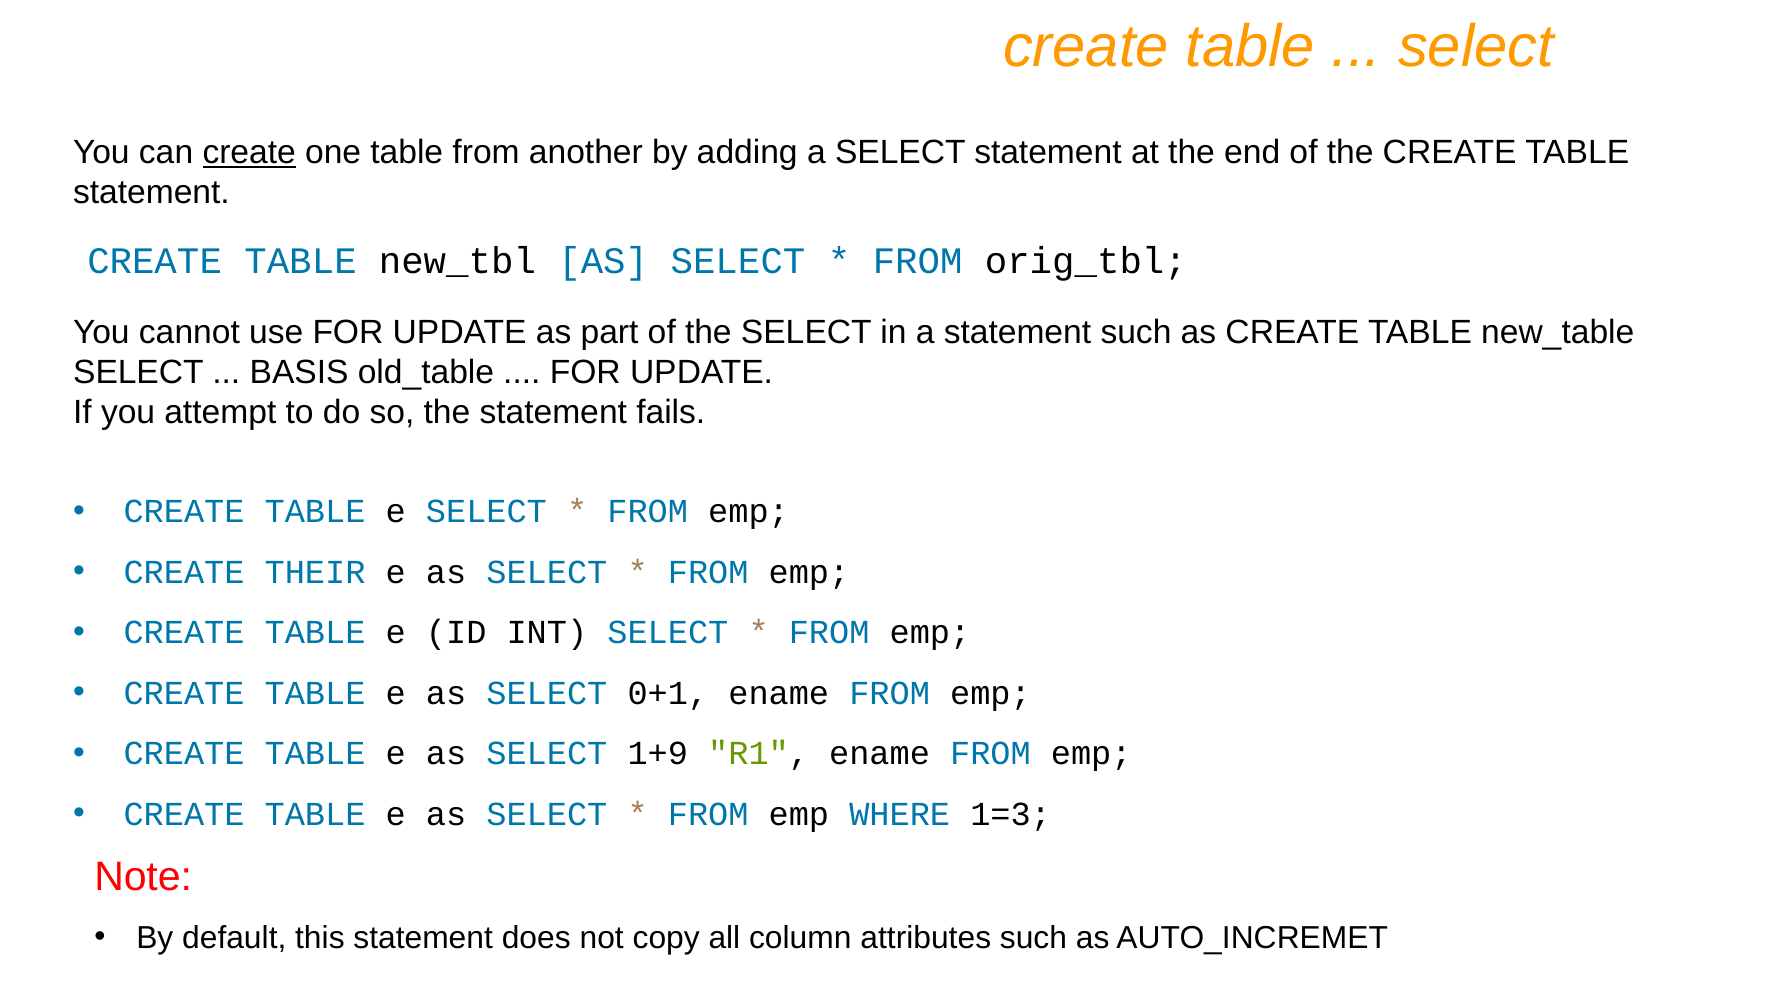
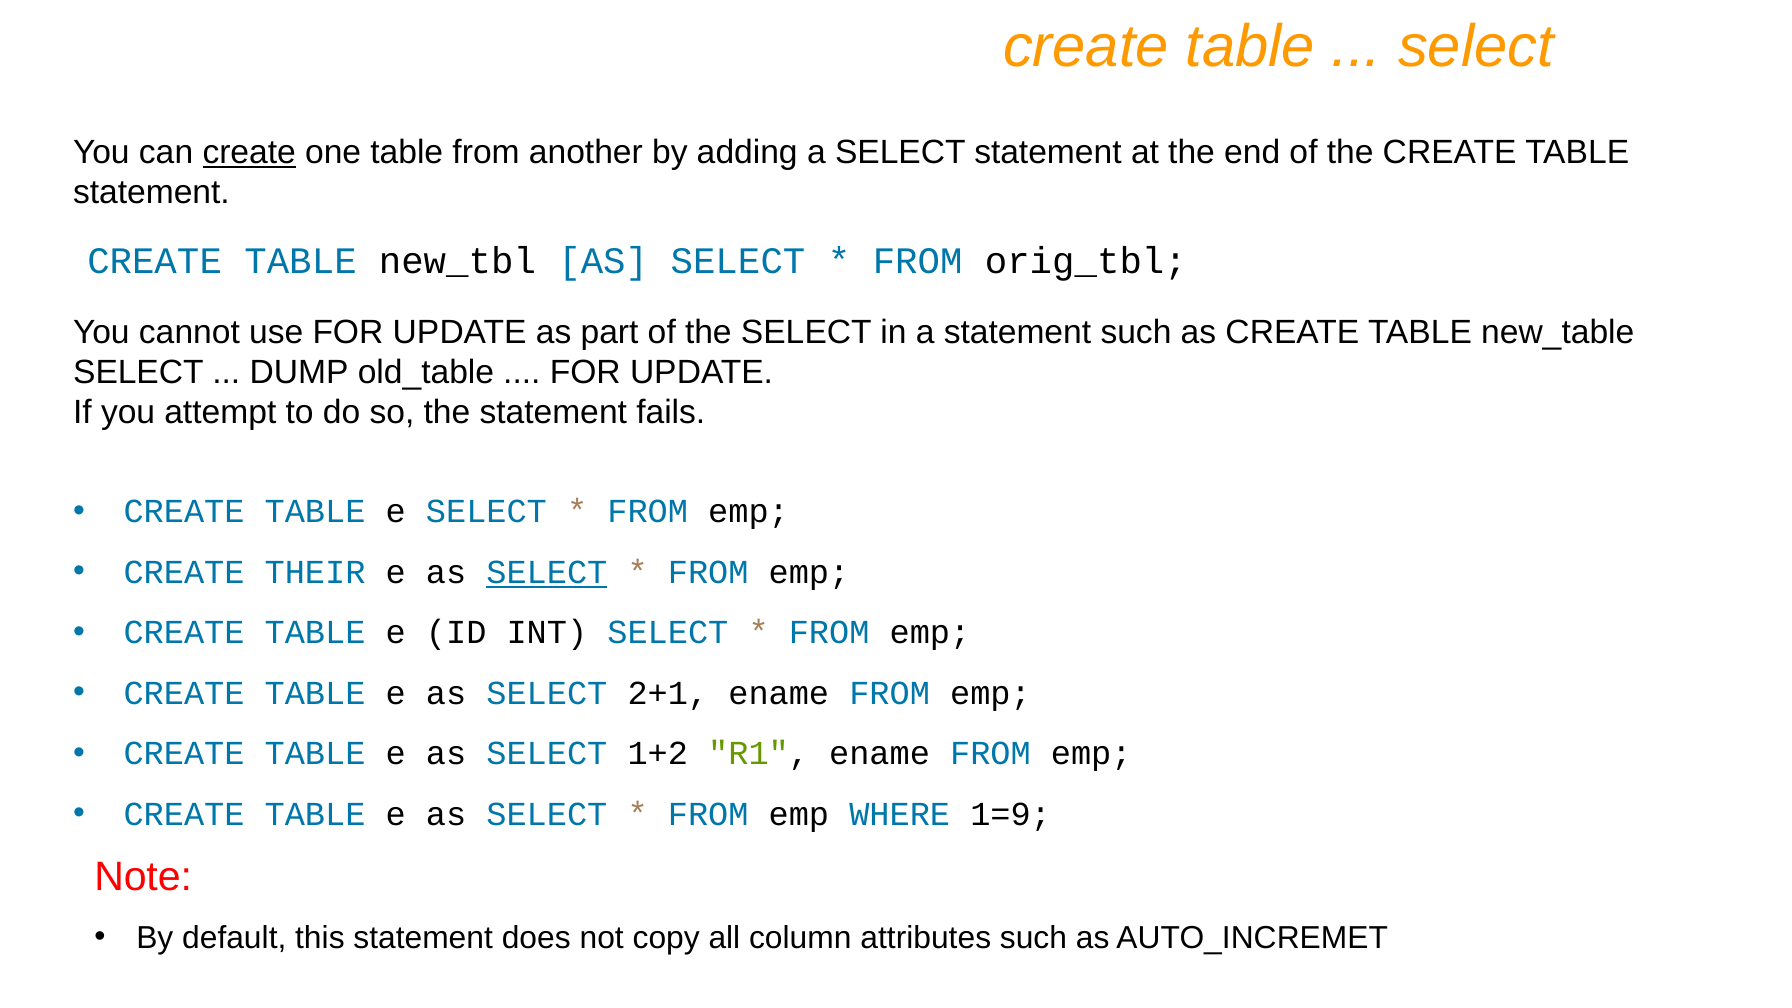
BASIS: BASIS -> DUMP
SELECT at (547, 572) underline: none -> present
0+1: 0+1 -> 2+1
1+9: 1+9 -> 1+2
1=3: 1=3 -> 1=9
